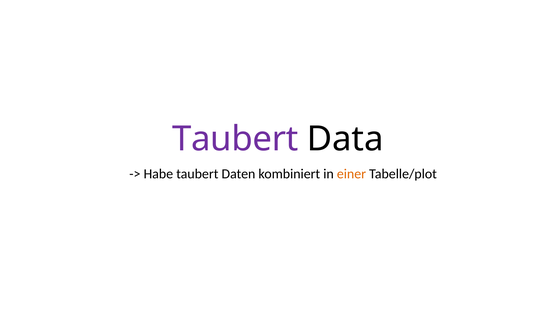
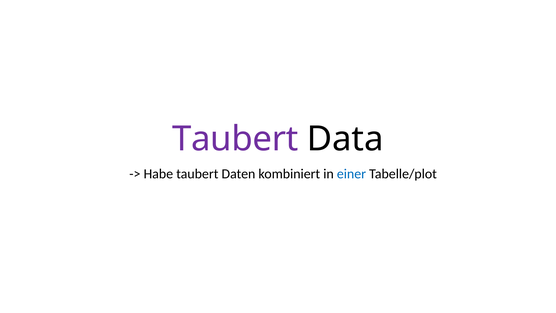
einer colour: orange -> blue
